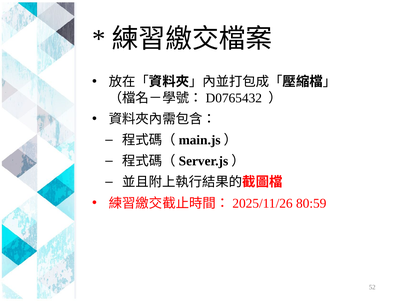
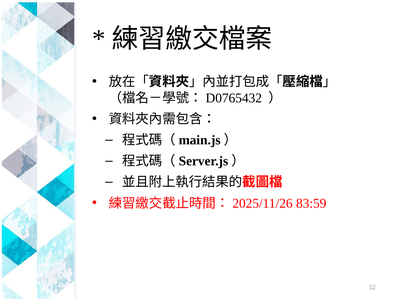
80:59: 80:59 -> 83:59
